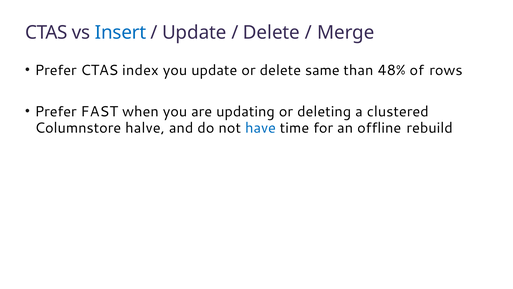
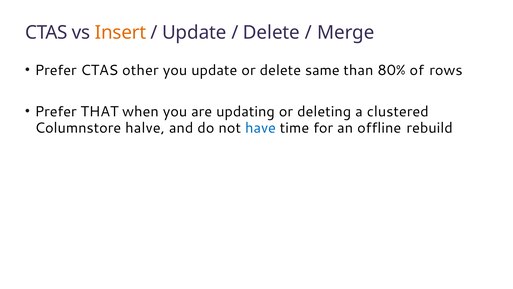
Insert colour: blue -> orange
index: index -> other
48%: 48% -> 80%
FAST: FAST -> THAT
